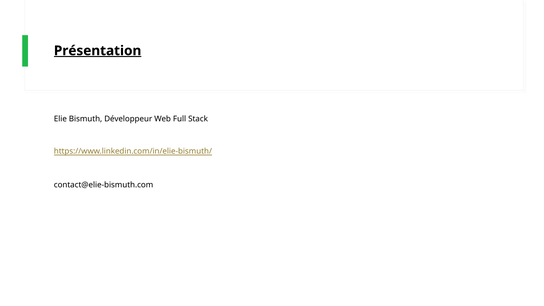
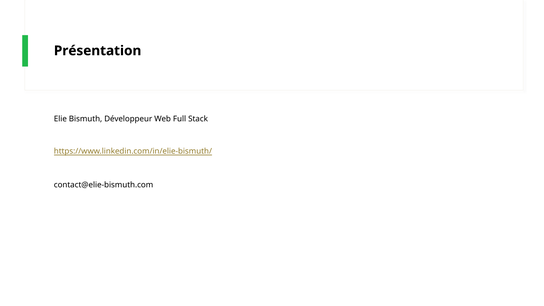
Présentation underline: present -> none
